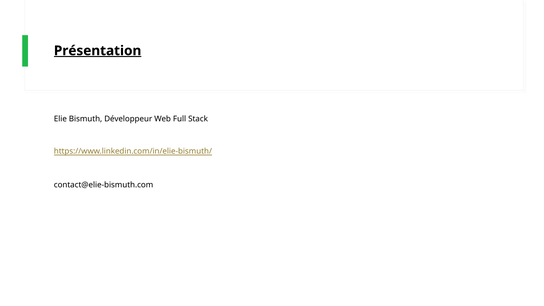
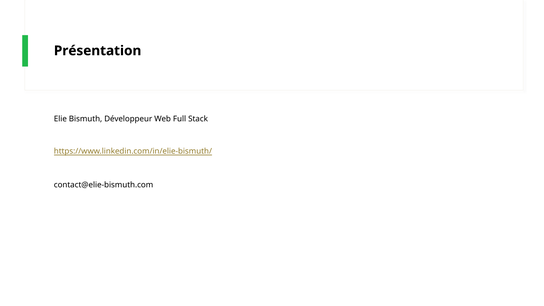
Présentation underline: present -> none
